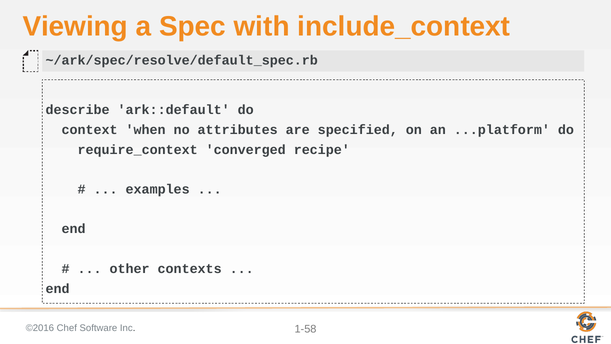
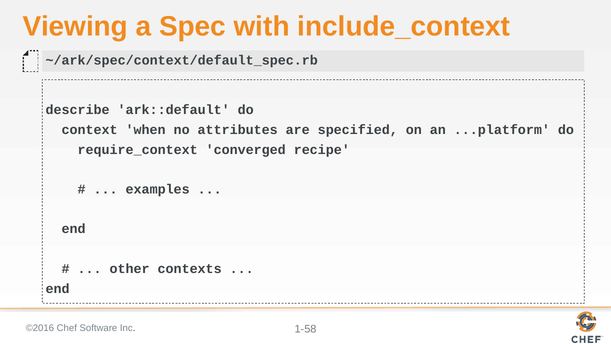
~/ark/spec/resolve/default_spec.rb: ~/ark/spec/resolve/default_spec.rb -> ~/ark/spec/context/default_spec.rb
